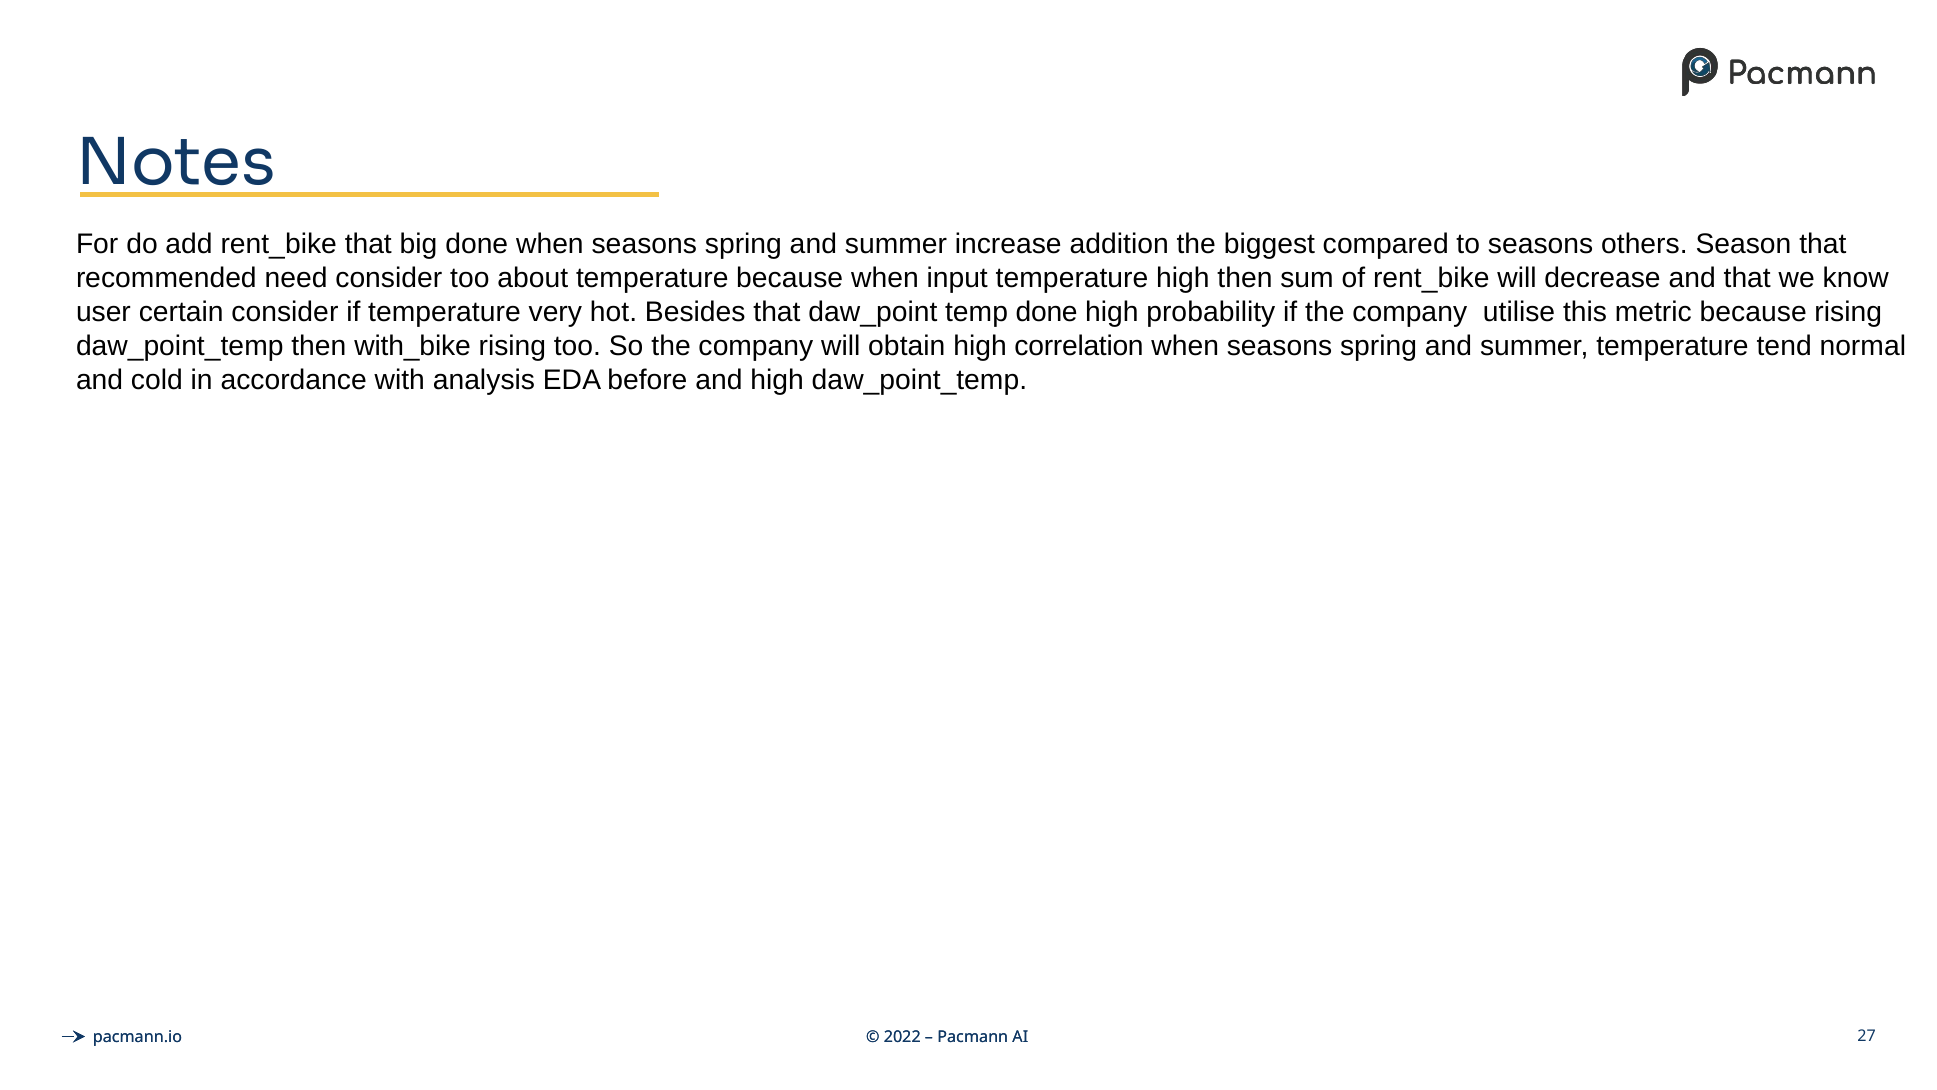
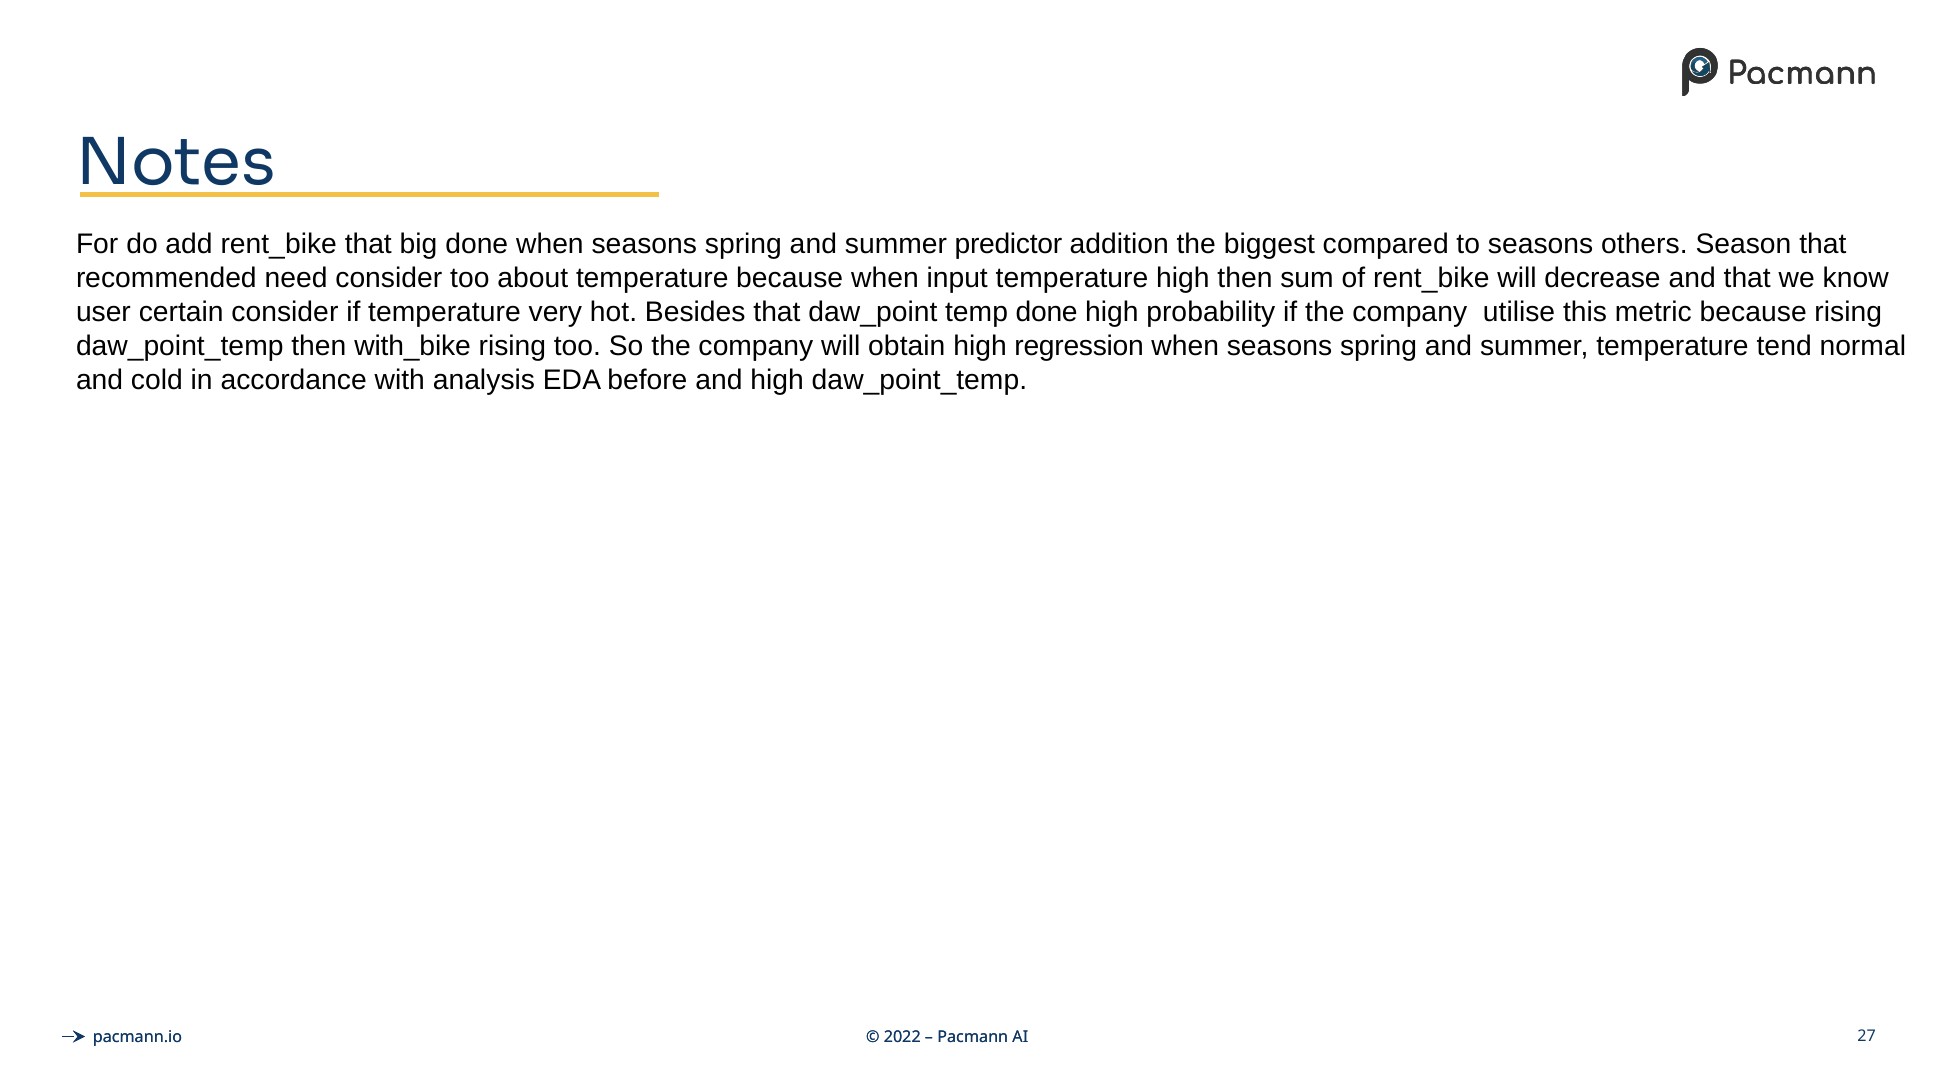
increase: increase -> predictor
correlation: correlation -> regression
